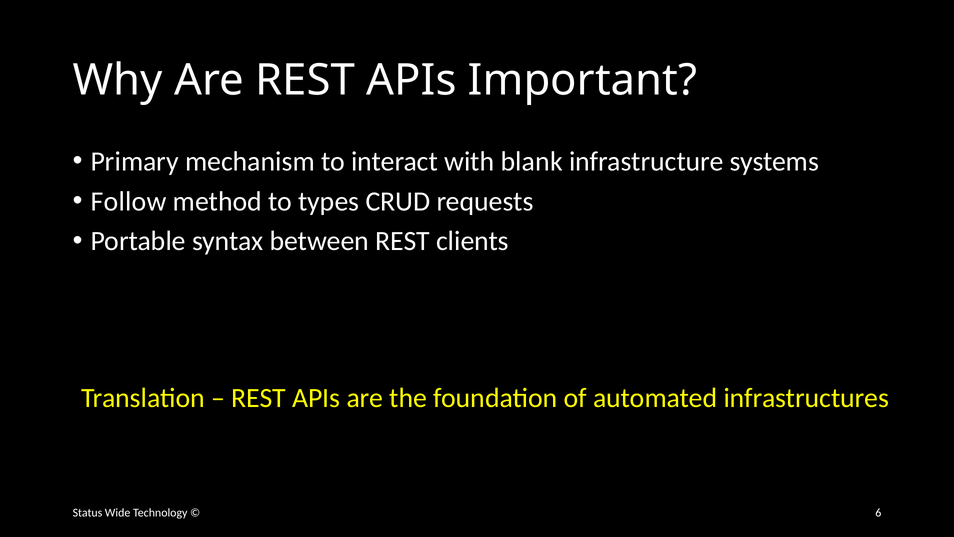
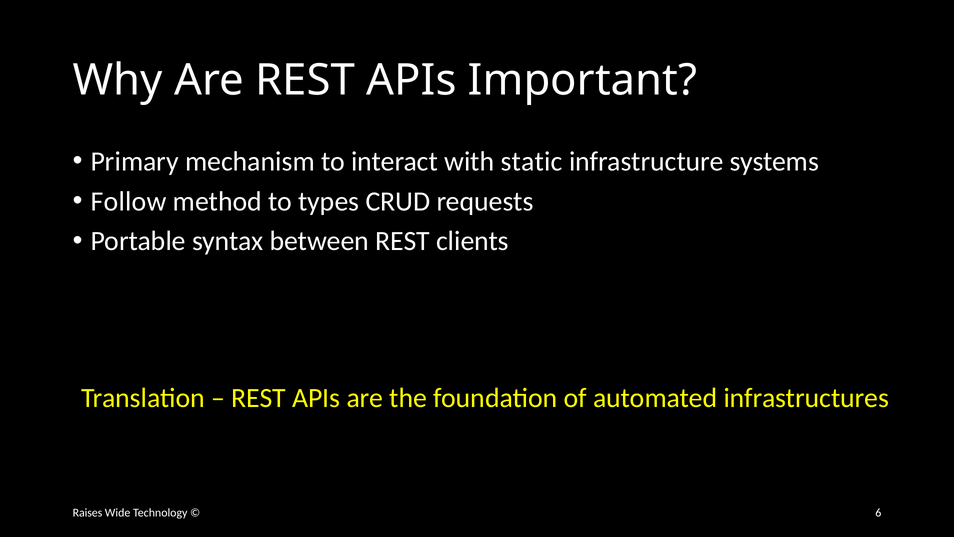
blank: blank -> static
Status: Status -> Raises
